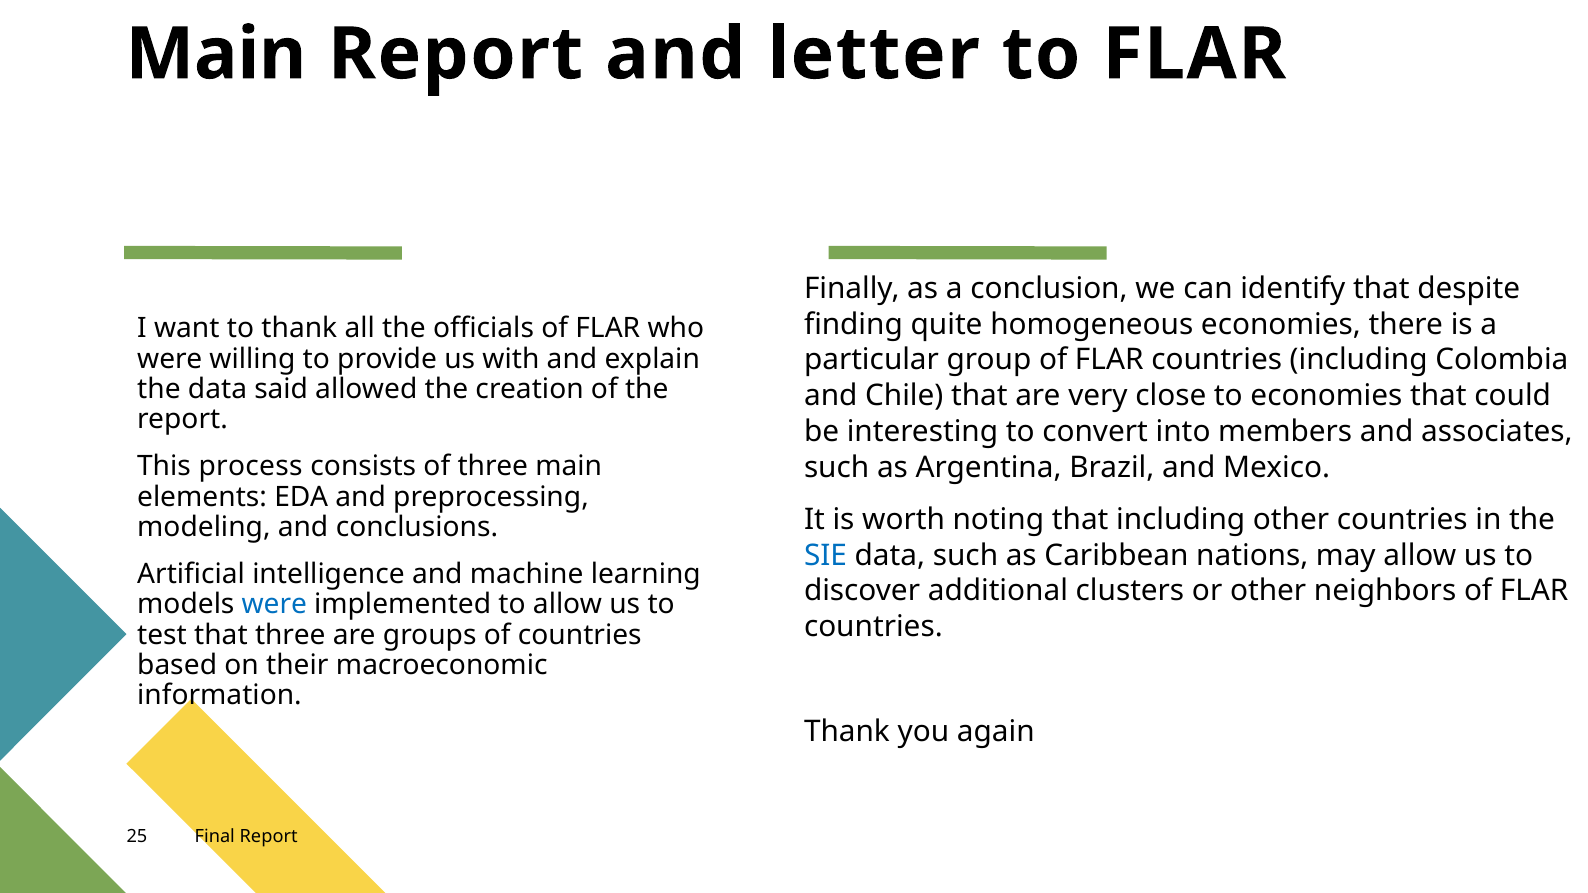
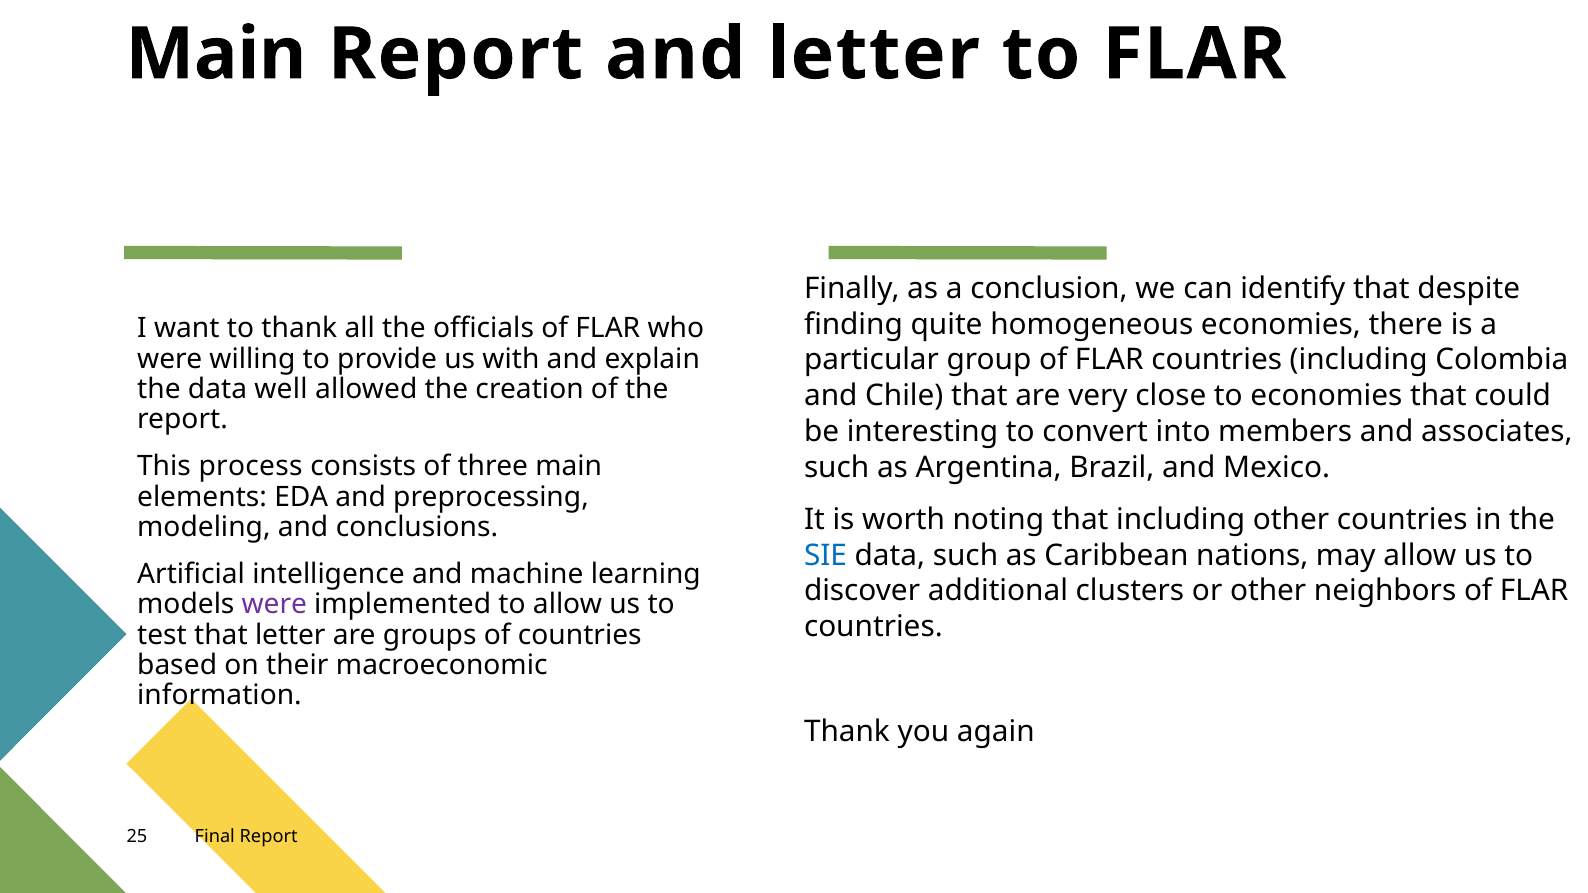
said: said -> well
were at (274, 605) colour: blue -> purple
that three: three -> letter
